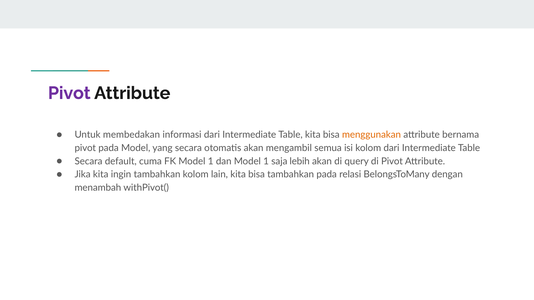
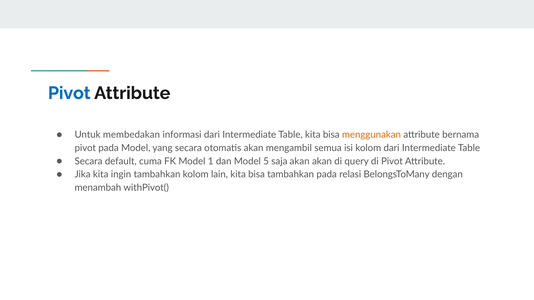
Pivot at (69, 93) colour: purple -> blue
dan Model 1: 1 -> 5
saja lebih: lebih -> akan
